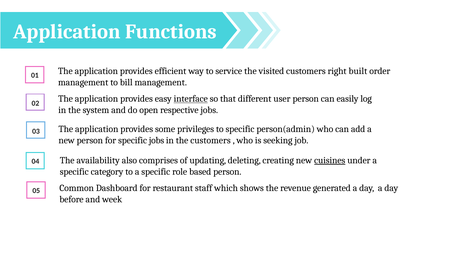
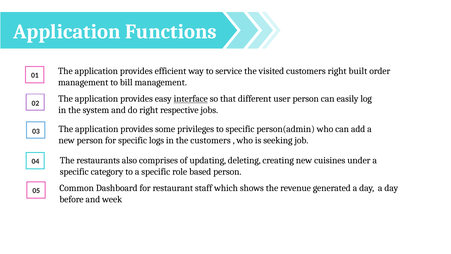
do open: open -> right
specific jobs: jobs -> logs
availability: availability -> restaurants
cuisines underline: present -> none
